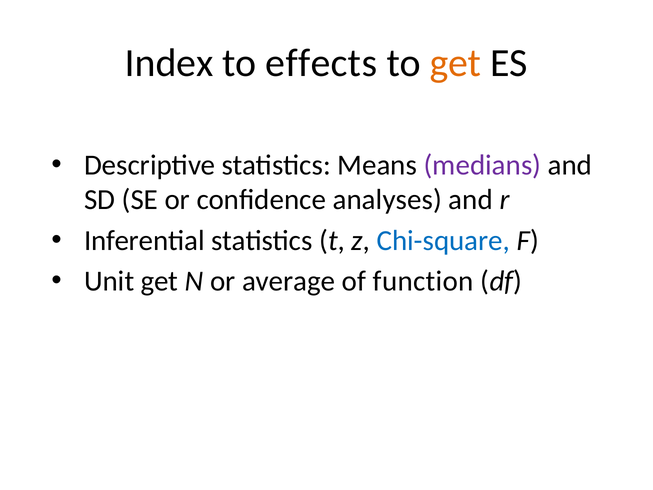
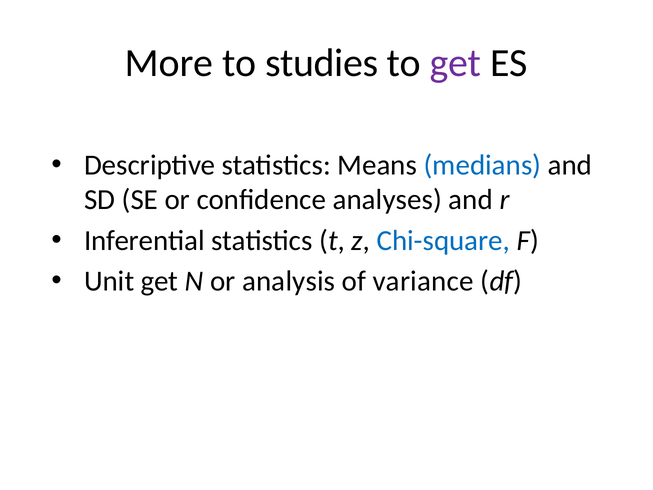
Index: Index -> More
effects: effects -> studies
get at (456, 63) colour: orange -> purple
medians colour: purple -> blue
average: average -> analysis
function: function -> variance
